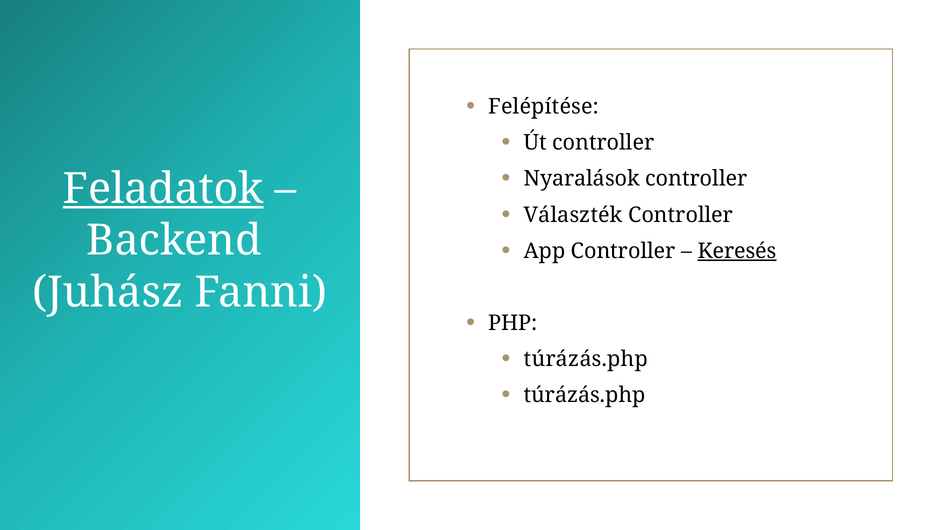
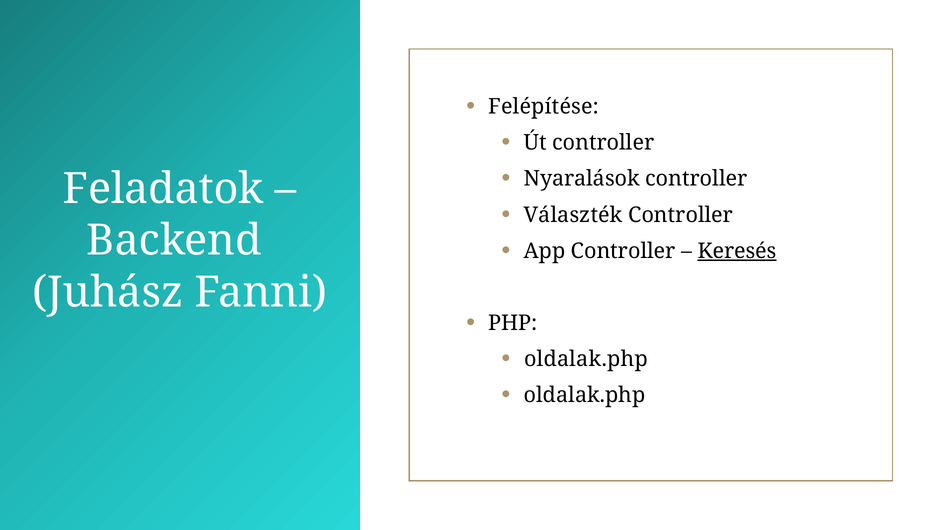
Feladatok underline: present -> none
túrázás.php at (586, 359): túrázás.php -> oldalak.php
túrázás.php at (585, 395): túrázás.php -> oldalak.php
